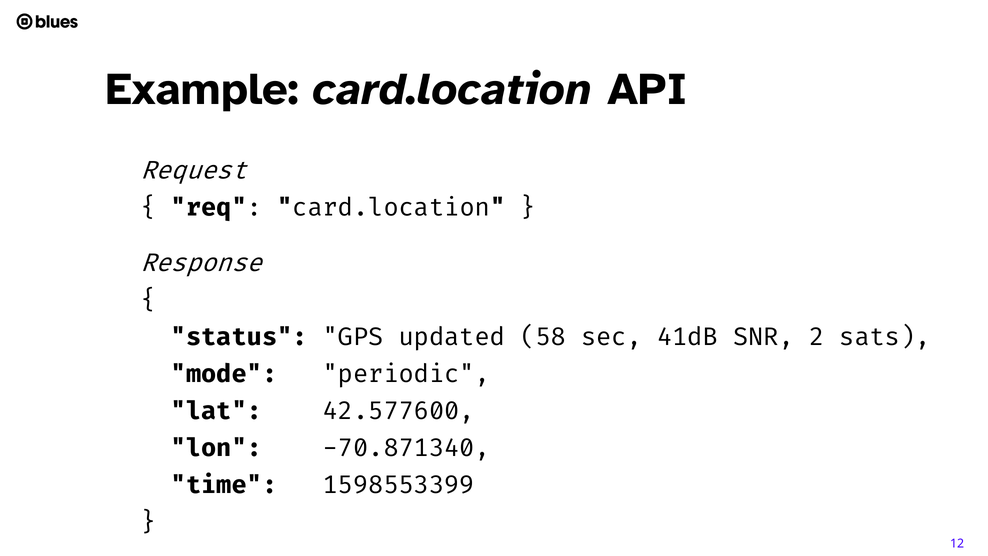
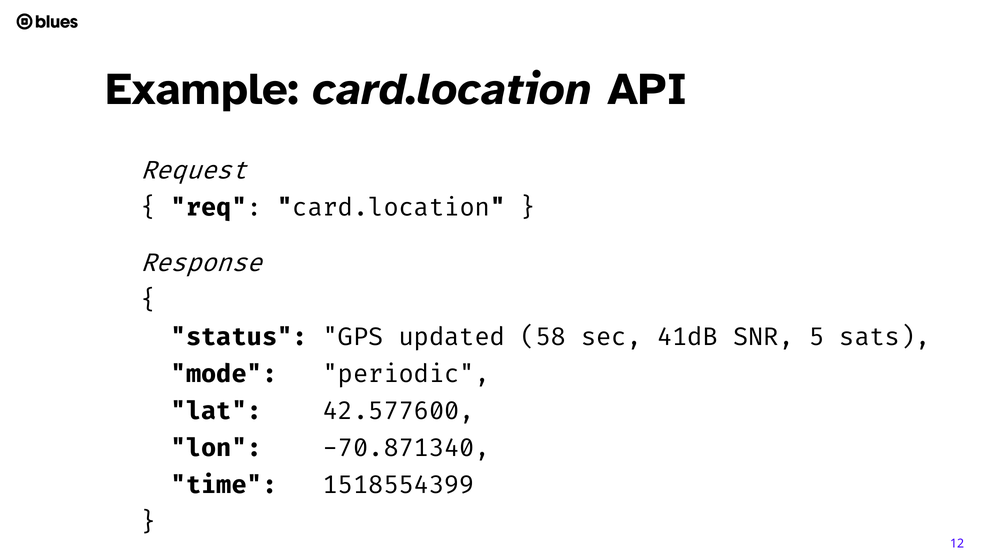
2: 2 -> 5
1598553399: 1598553399 -> 1518554399
